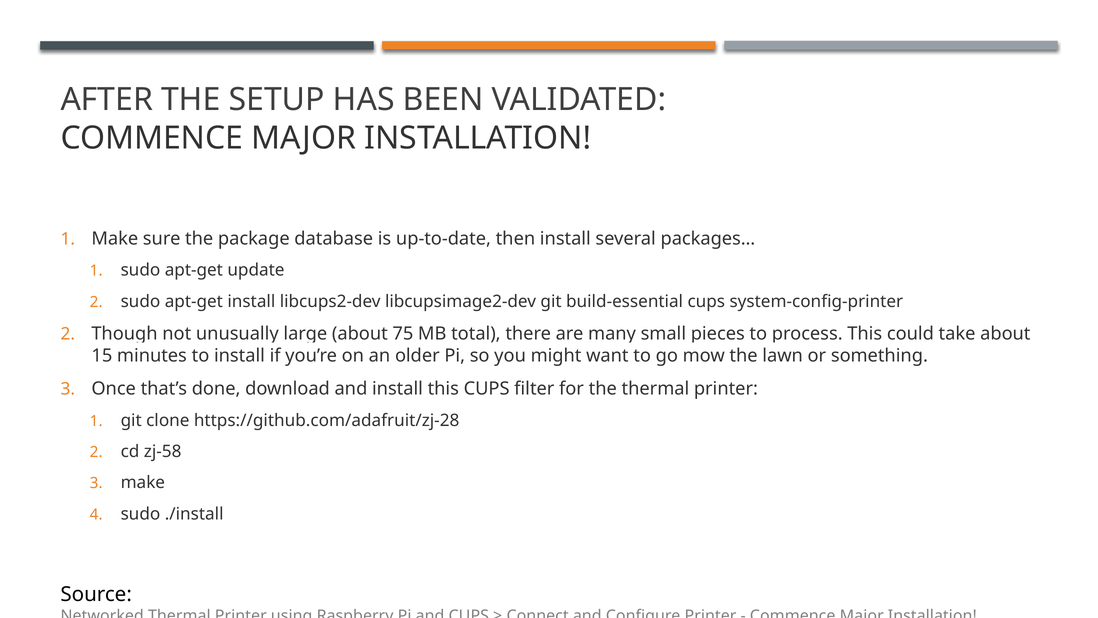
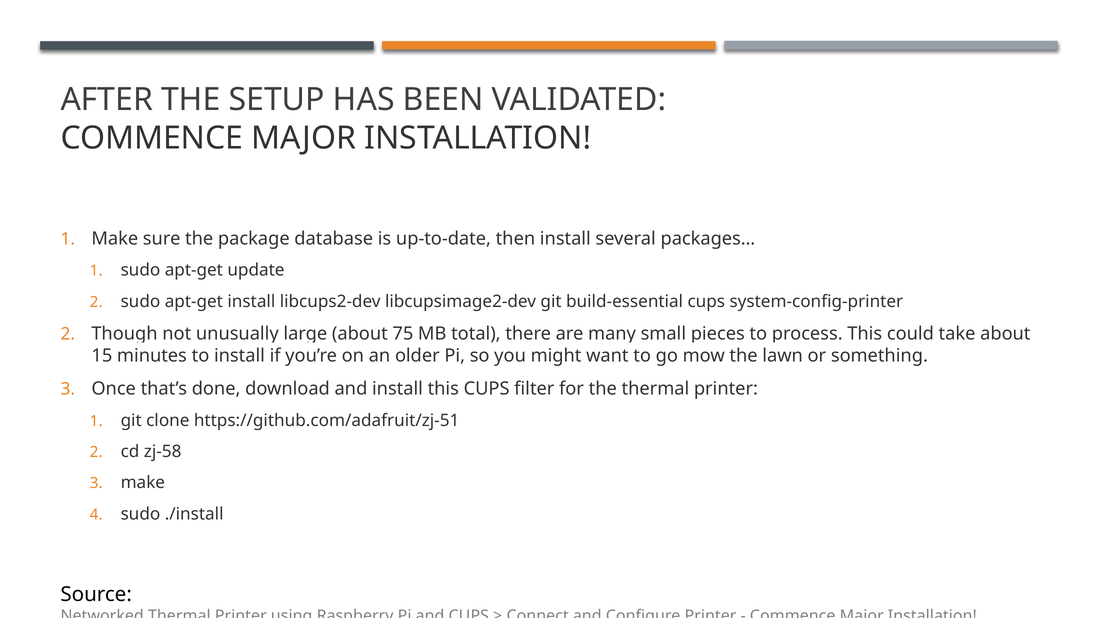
https://github.com/adafruit/zj-28: https://github.com/adafruit/zj-28 -> https://github.com/adafruit/zj-51
